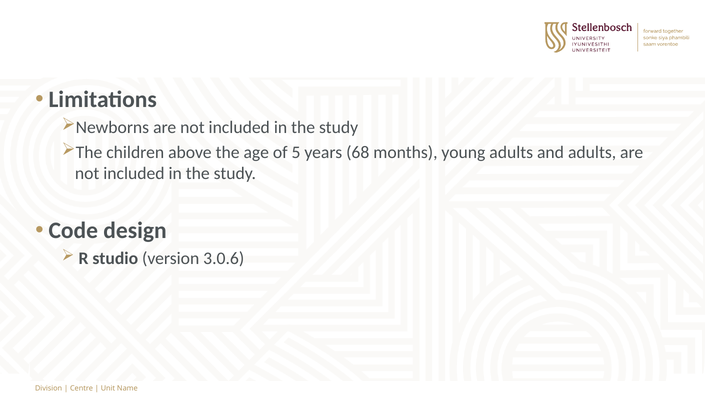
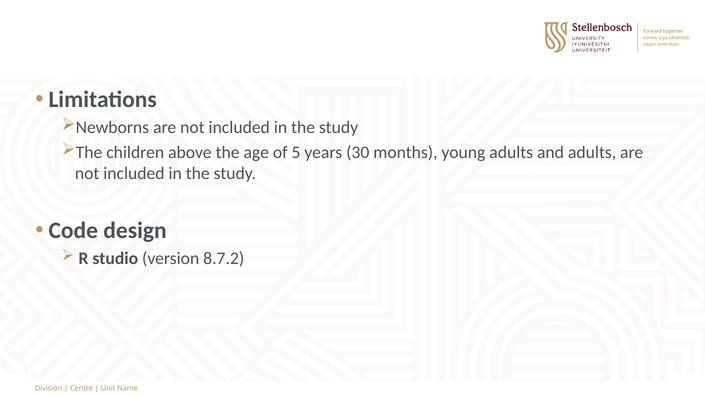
68: 68 -> 30
3.0.6: 3.0.6 -> 8.7.2
